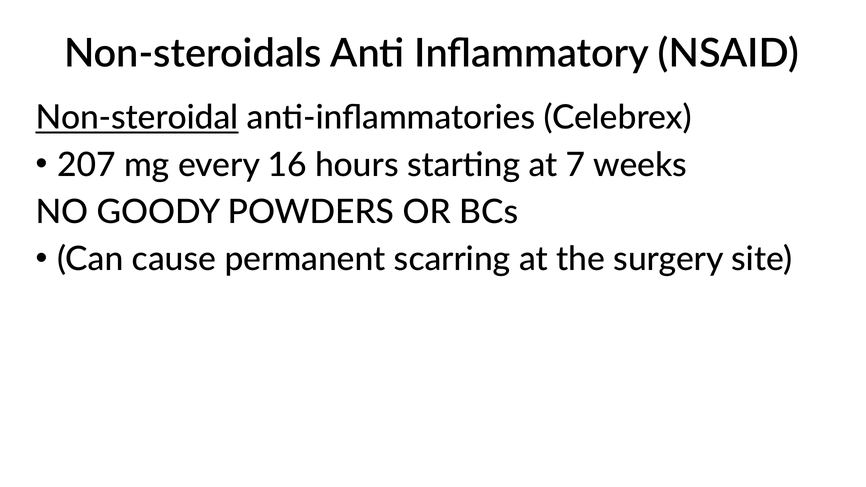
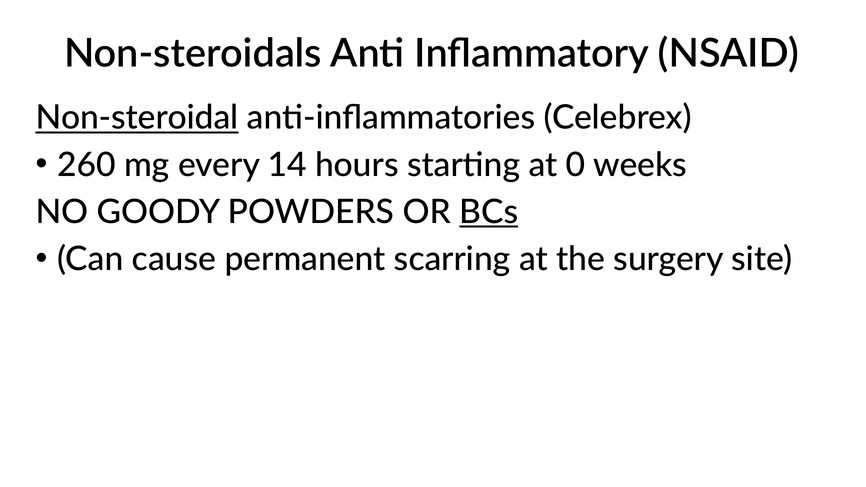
207: 207 -> 260
16: 16 -> 14
7: 7 -> 0
BCs underline: none -> present
